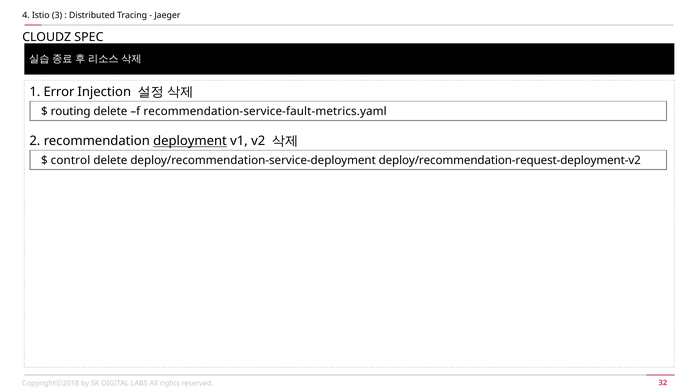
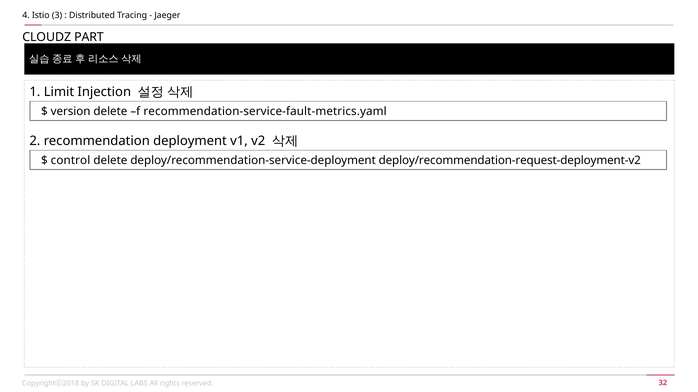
SPEC: SPEC -> PART
Error: Error -> Limit
routing: routing -> version
deployment underline: present -> none
